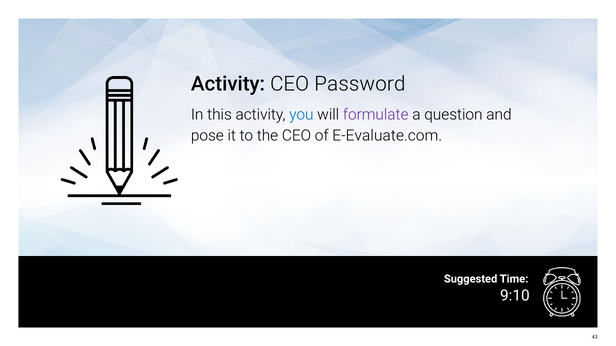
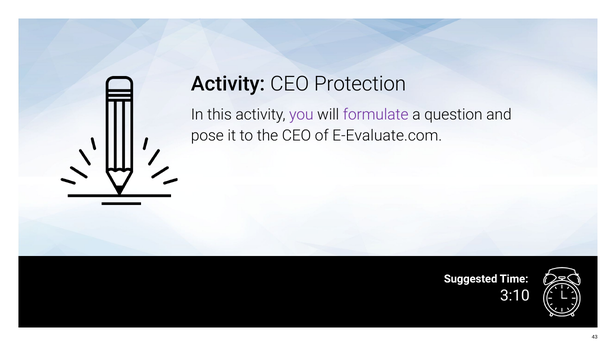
Password: Password -> Protection
you colour: blue -> purple
9:10: 9:10 -> 3:10
